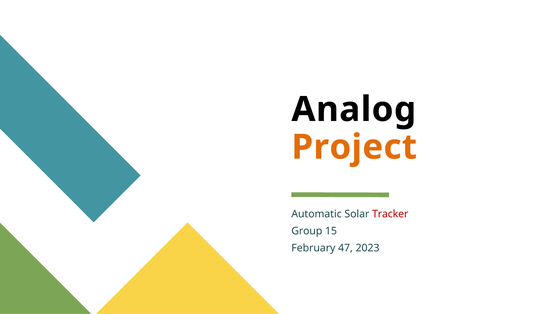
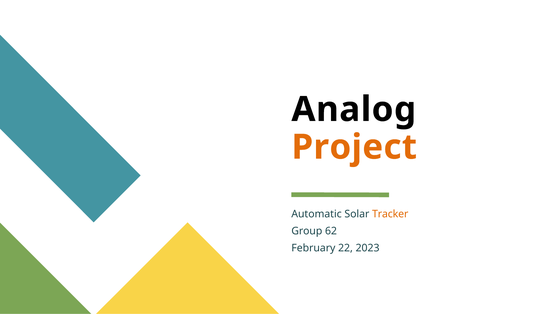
Tracker colour: red -> orange
15: 15 -> 62
47: 47 -> 22
